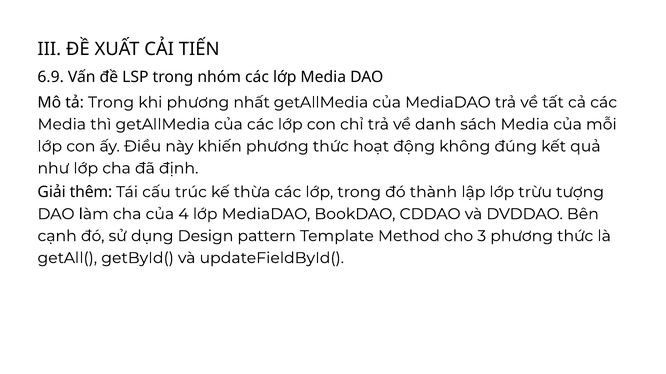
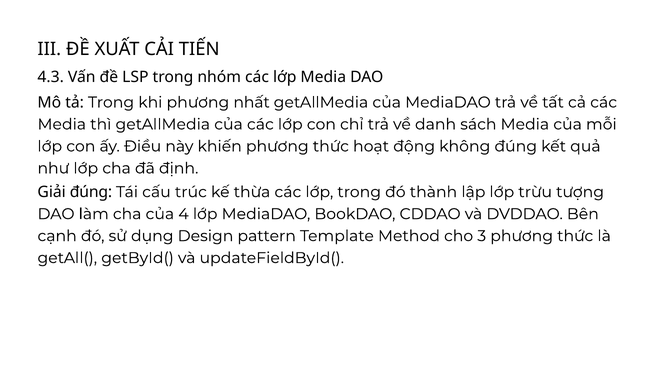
6.9: 6.9 -> 4.3
Giải thêm: thêm -> đúng
